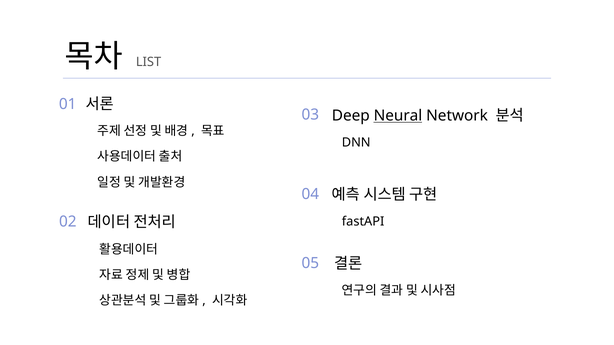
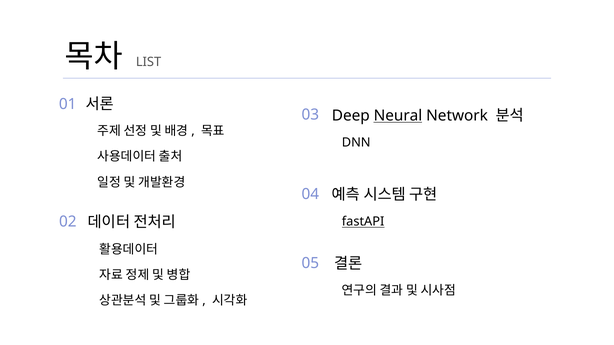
fastAPI underline: none -> present
